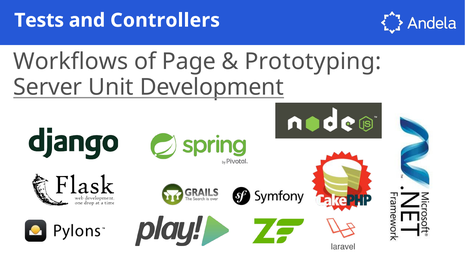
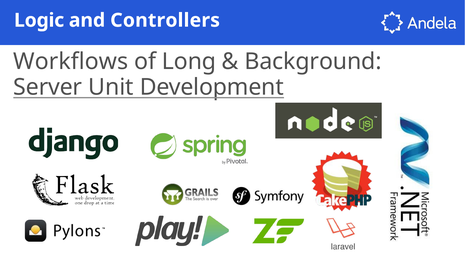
Tests: Tests -> Logic
Page: Page -> Long
Prototyping: Prototyping -> Background
